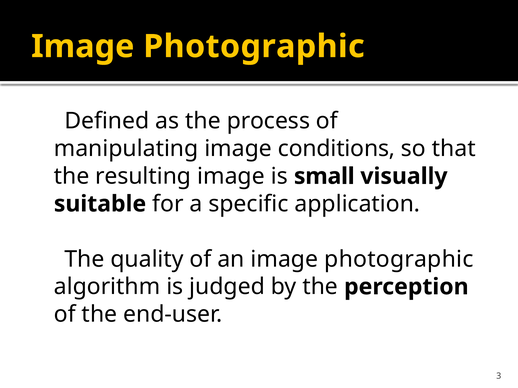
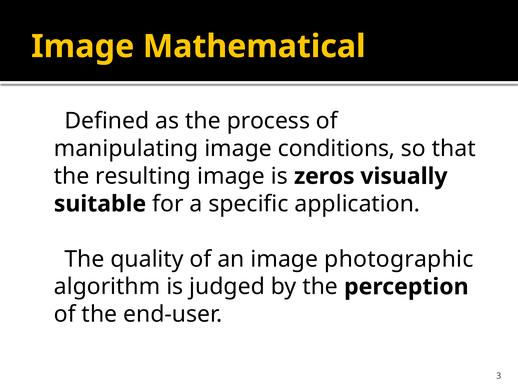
Photographic at (254, 47): Photographic -> Mathematical
small: small -> zeros
